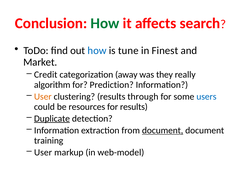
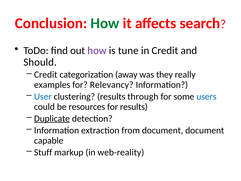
how at (97, 51) colour: blue -> purple
in Finest: Finest -> Credit
Market: Market -> Should
algorithm: algorithm -> examples
Prediction: Prediction -> Relevancy
User at (43, 96) colour: orange -> blue
document at (163, 130) underline: present -> none
training: training -> capable
User at (43, 152): User -> Stuff
web-model: web-model -> web-reality
